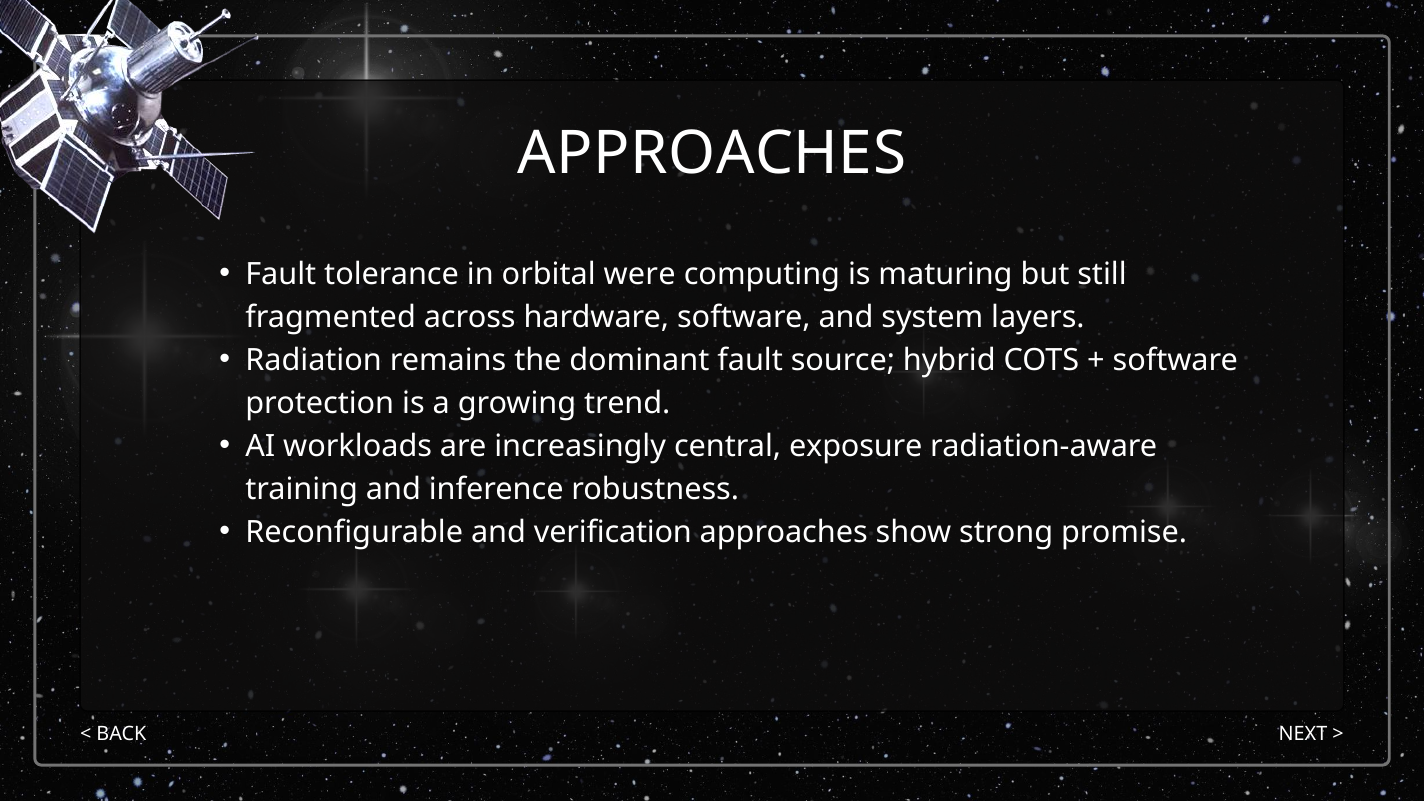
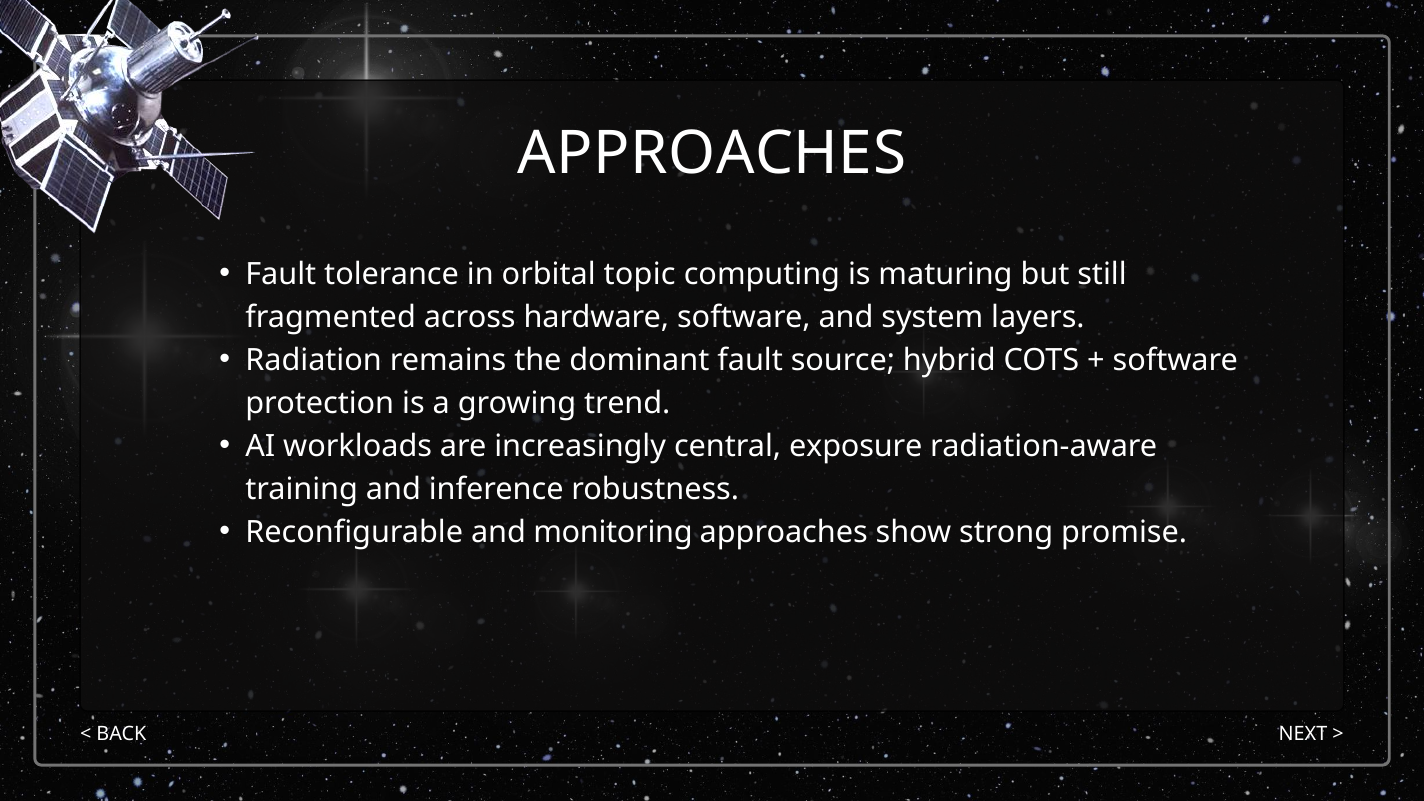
were: were -> topic
verification: verification -> monitoring
